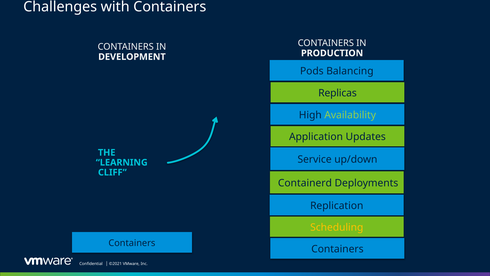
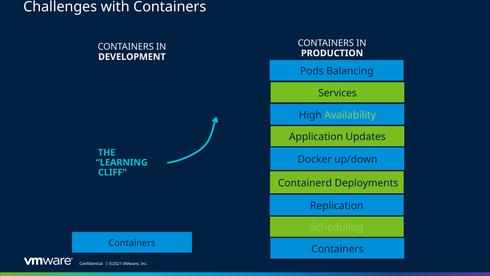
Replicas: Replicas -> Services
Service: Service -> Docker
Scheduling colour: yellow -> light green
